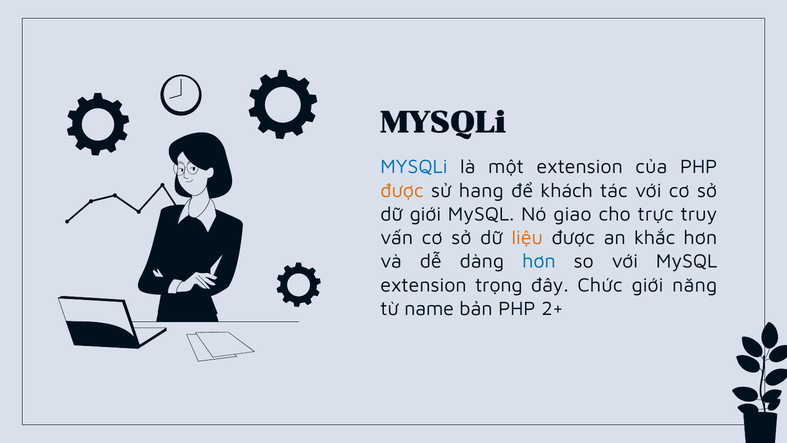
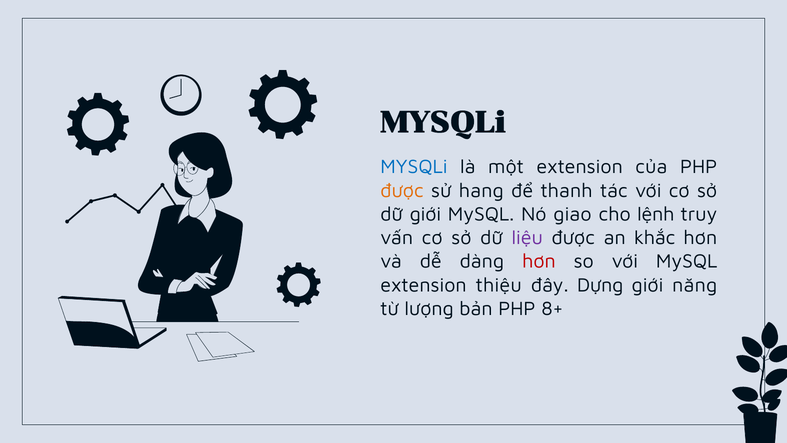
khách: khách -> thanh
trực: trực -> lệnh
liệu colour: orange -> purple
hơn at (539, 261) colour: blue -> red
trọng: trọng -> thiệu
Chức: Chức -> Dựng
name: name -> lượng
2+: 2+ -> 8+
